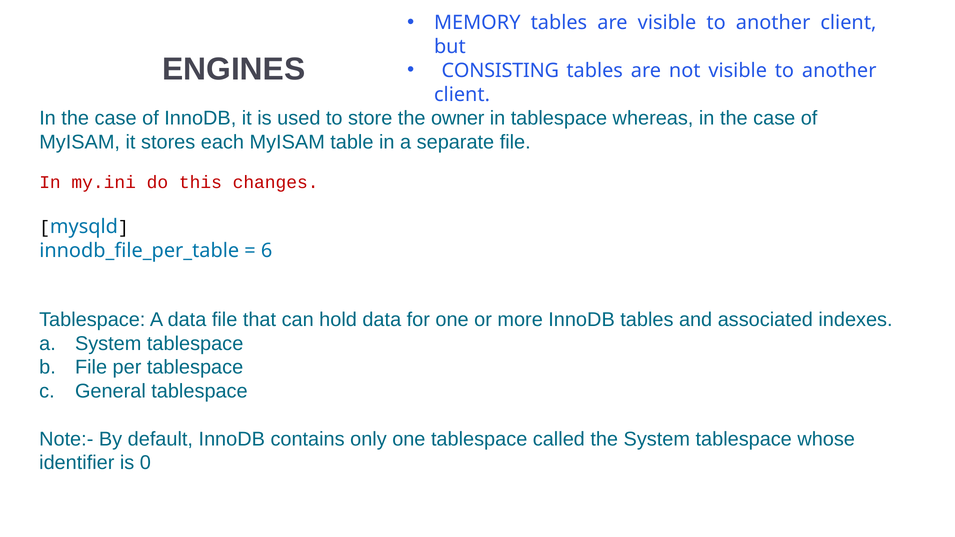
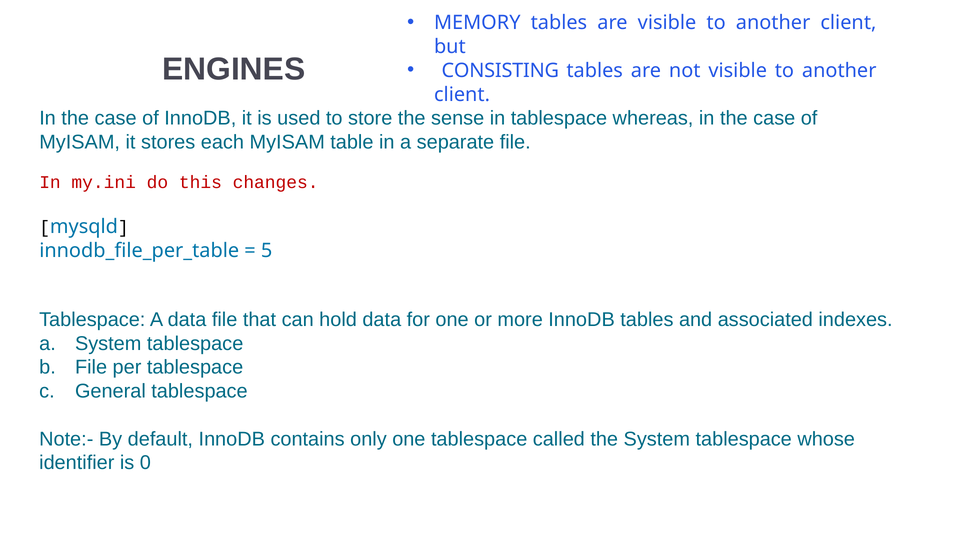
owner: owner -> sense
6: 6 -> 5
